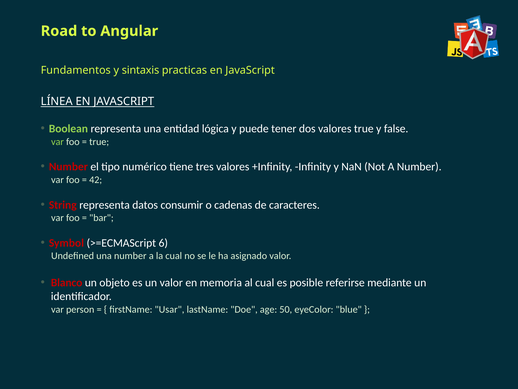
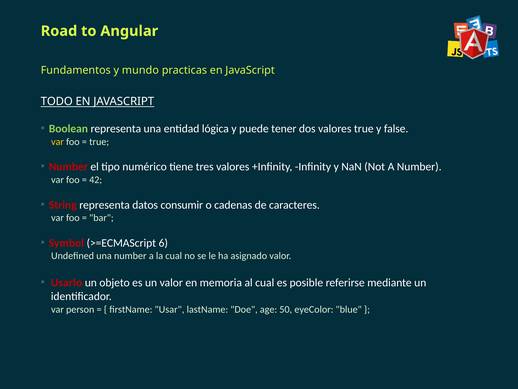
sintaxis: sintaxis -> mundo
LÍNEA: LÍNEA -> TODO
var at (57, 141) colour: light green -> yellow
Blanco: Blanco -> Usarlo
